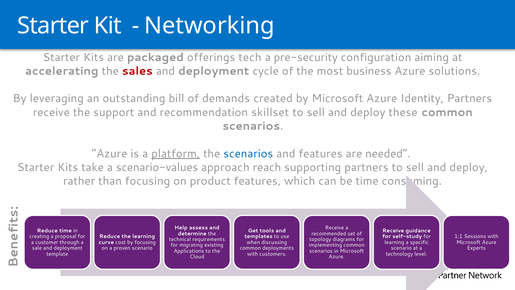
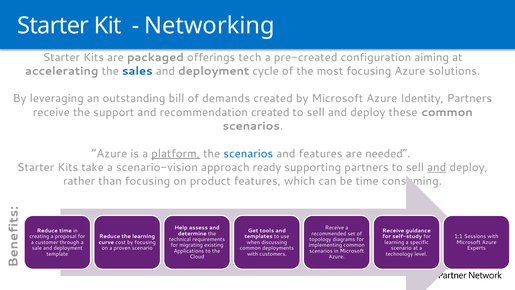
pre-security: pre-security -> pre-created
sales colour: red -> blue
most business: business -> focusing
recommendation skillset: skillset -> created
scenario-values: scenario-values -> scenario-vision
reach: reach -> ready
and at (437, 167) underline: none -> present
